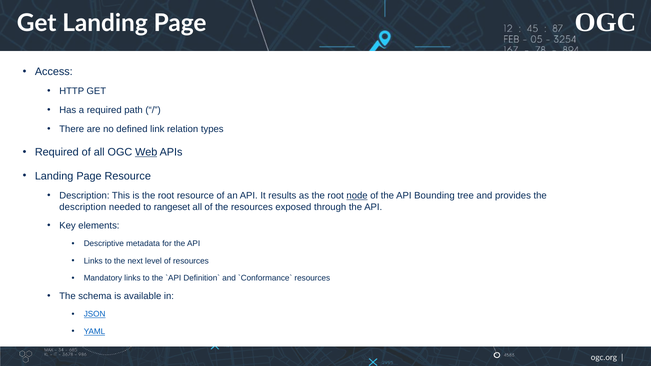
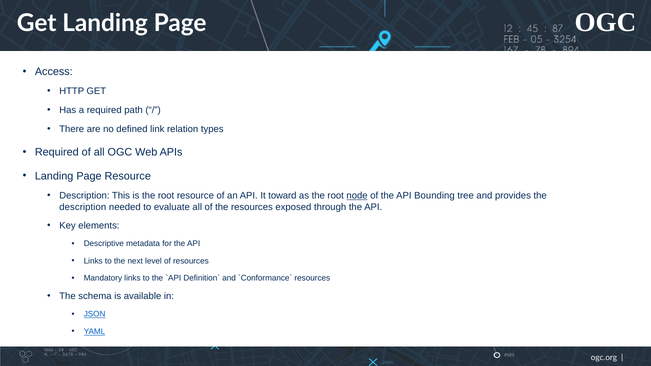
Web underline: present -> none
results: results -> toward
rangeset: rangeset -> evaluate
